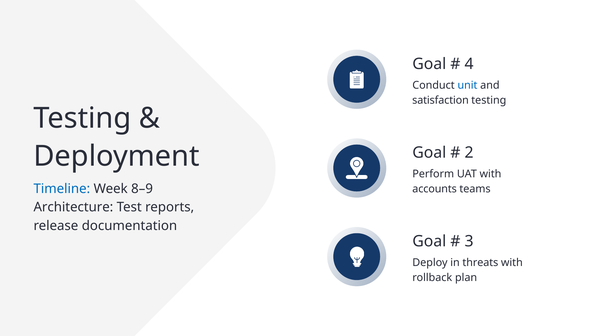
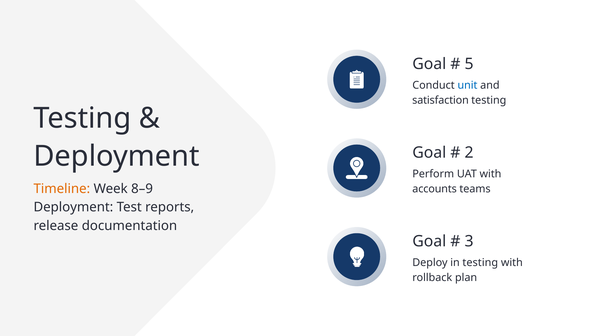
4: 4 -> 5
Timeline colour: blue -> orange
Architecture at (73, 207): Architecture -> Deployment
in threats: threats -> testing
